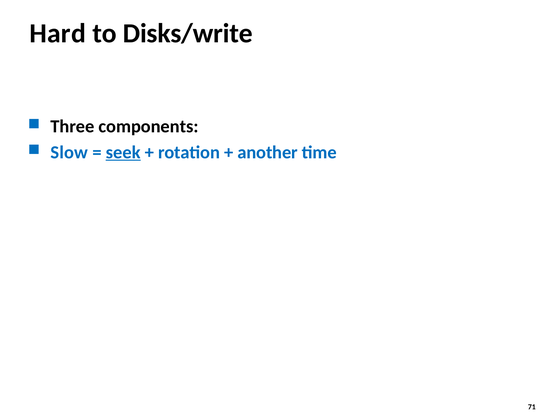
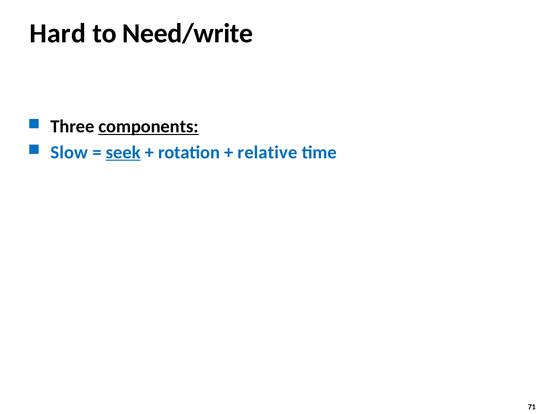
Disks/write: Disks/write -> Need/write
components underline: none -> present
another: another -> relative
